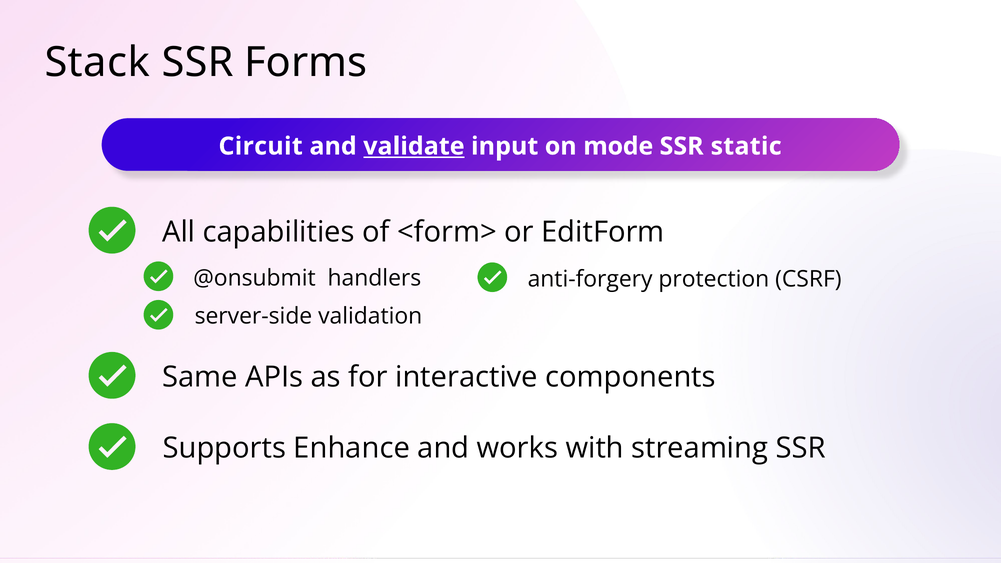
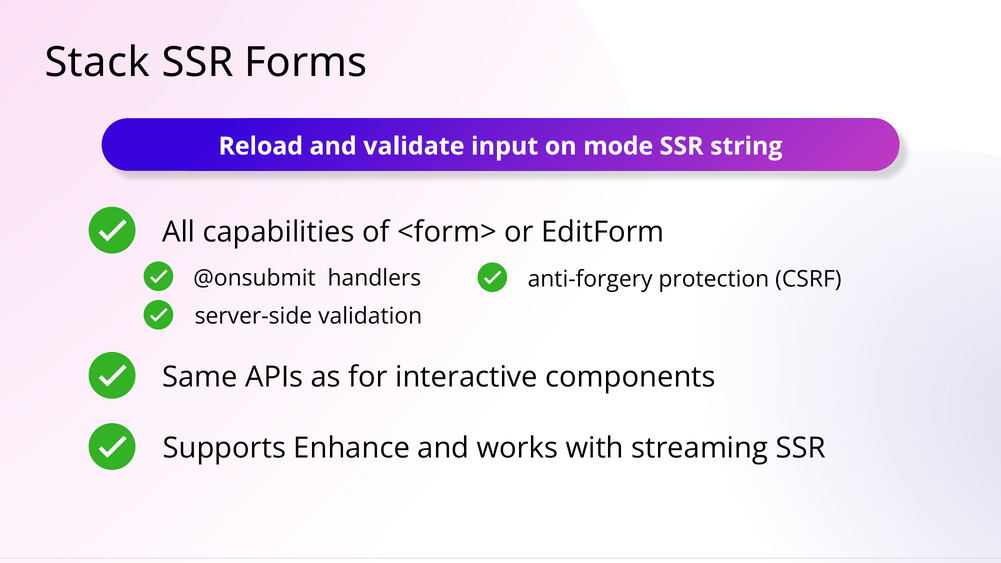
Circuit: Circuit -> Reload
validate underline: present -> none
static: static -> string
